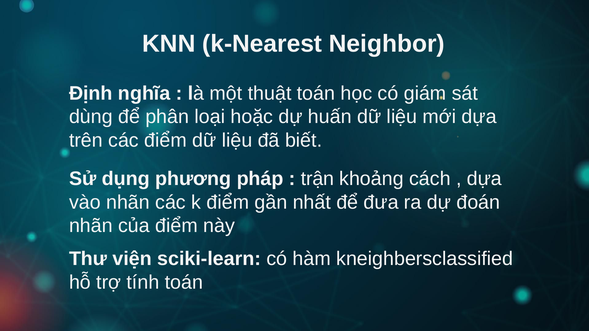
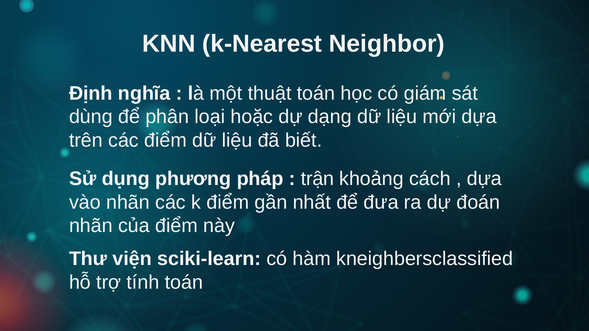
huấn: huấn -> dạng
